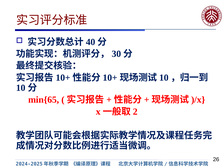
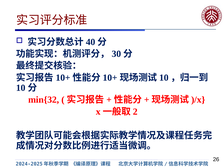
min{65: min{65 -> min{32
